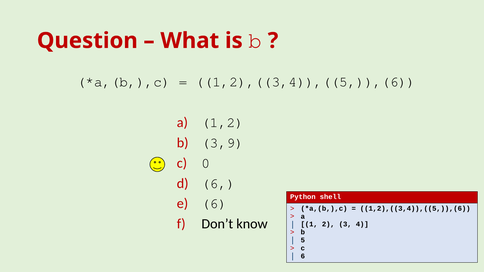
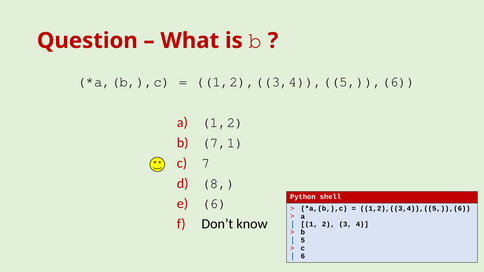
3,9: 3,9 -> 7,1
0: 0 -> 7
6 at (218, 184): 6 -> 8
